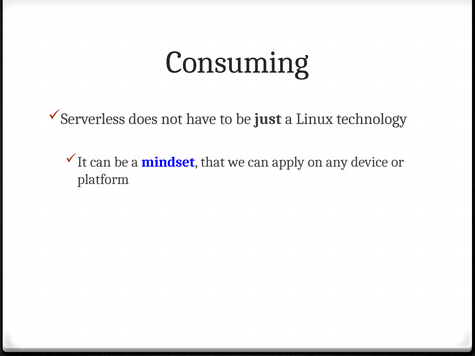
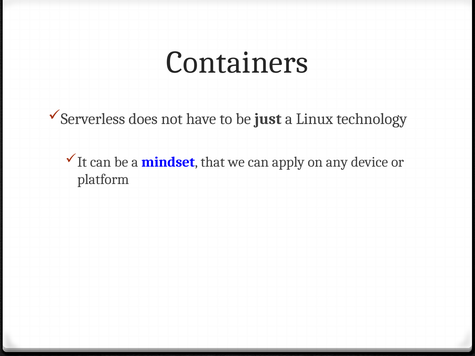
Consuming: Consuming -> Containers
